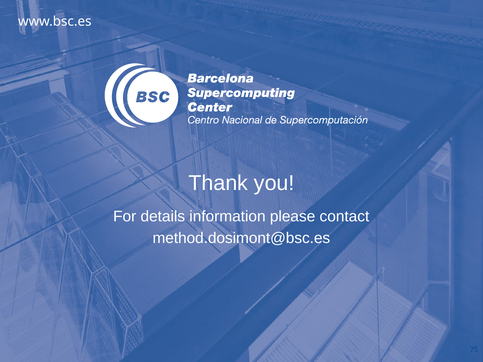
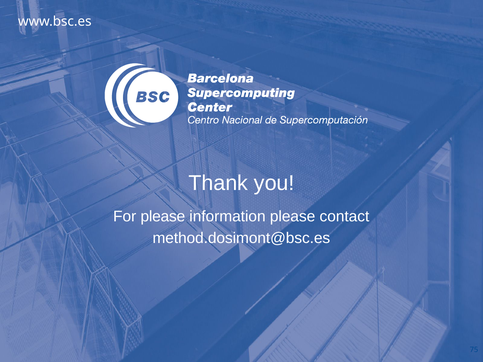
For details: details -> please
